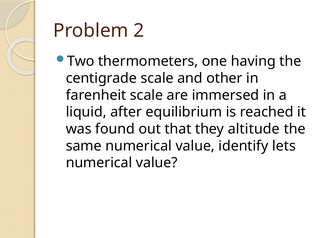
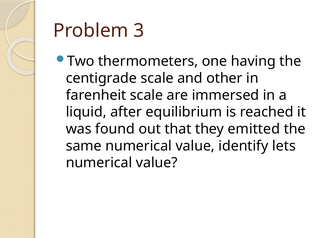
2: 2 -> 3
altitude: altitude -> emitted
